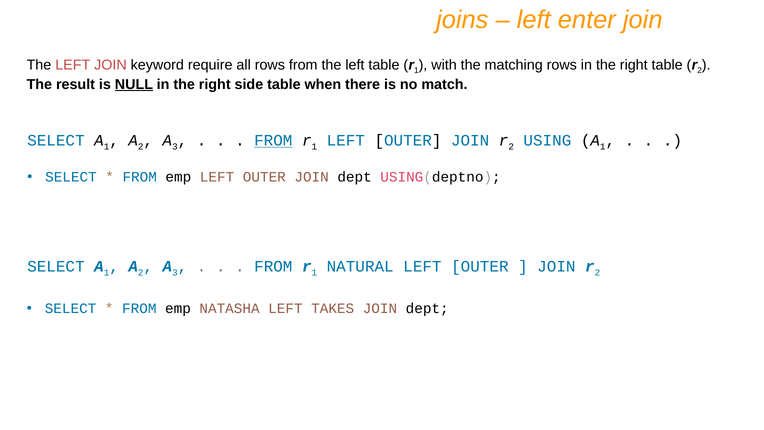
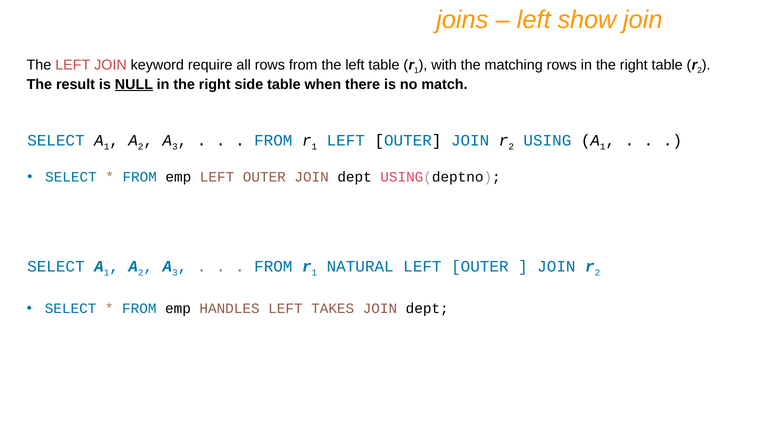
enter: enter -> show
FROM at (273, 140) underline: present -> none
NATASHA: NATASHA -> HANDLES
